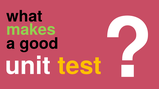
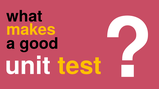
makes colour: light green -> yellow
